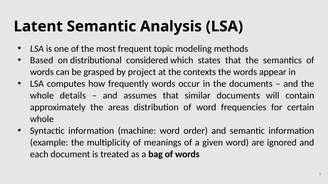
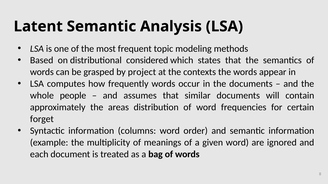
details: details -> people
whole at (42, 119): whole -> forget
machine: machine -> columns
